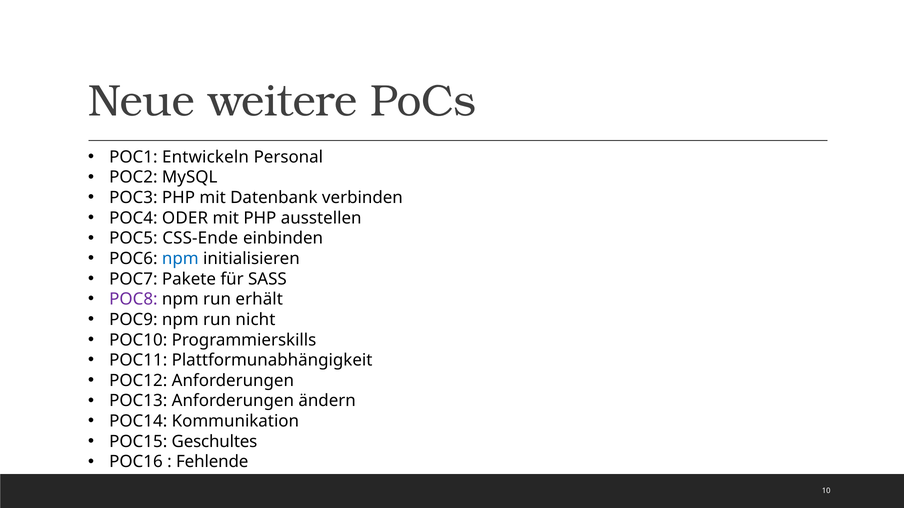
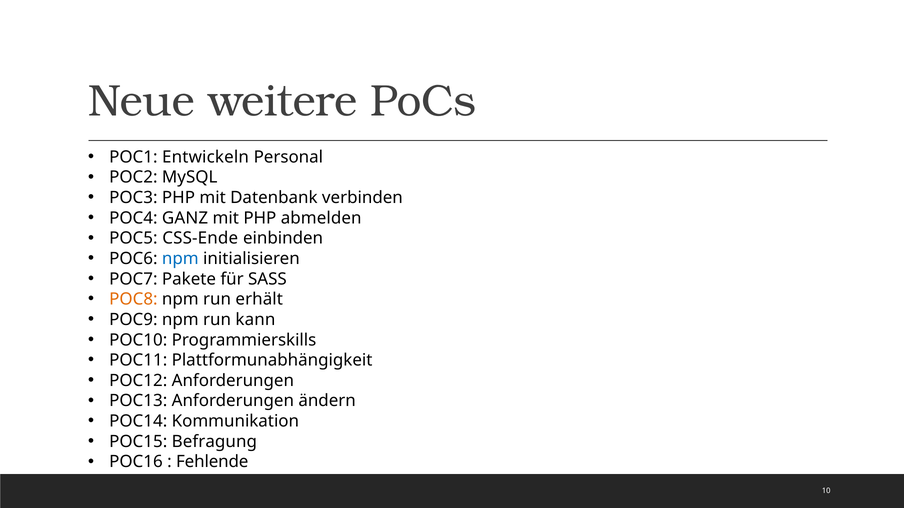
ODER: ODER -> GANZ
ausstellen: ausstellen -> abmelden
POC8 colour: purple -> orange
nicht: nicht -> kann
Geschultes: Geschultes -> Befragung
